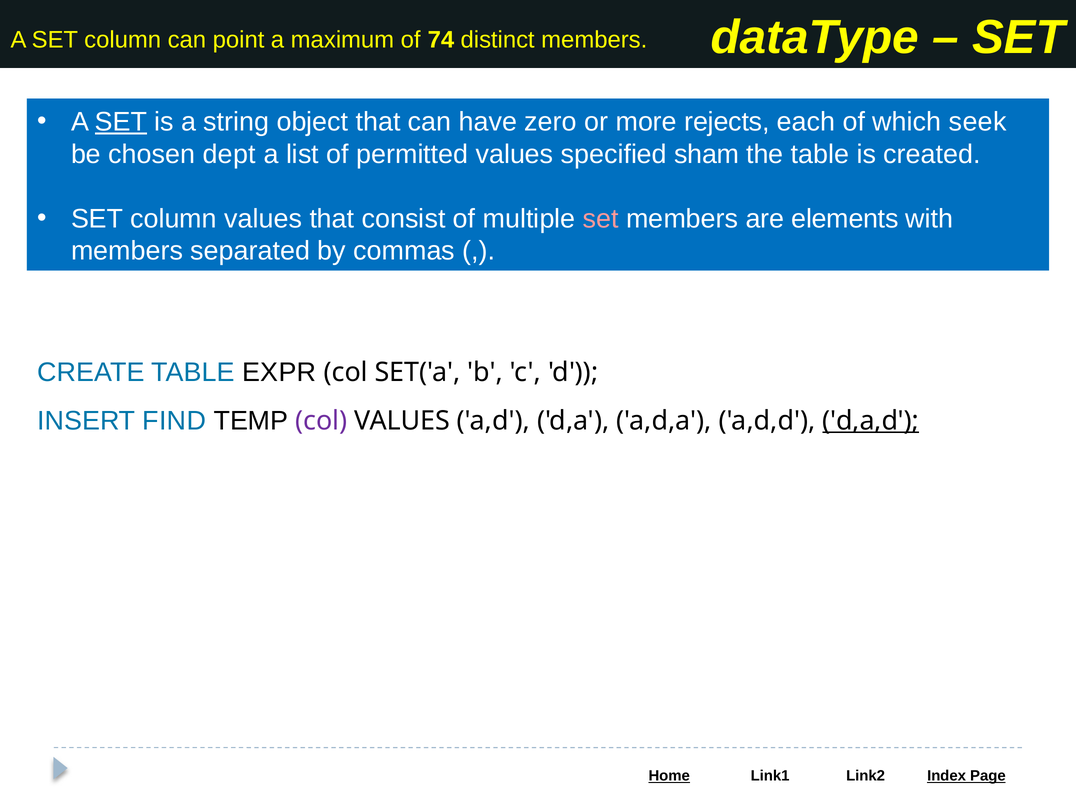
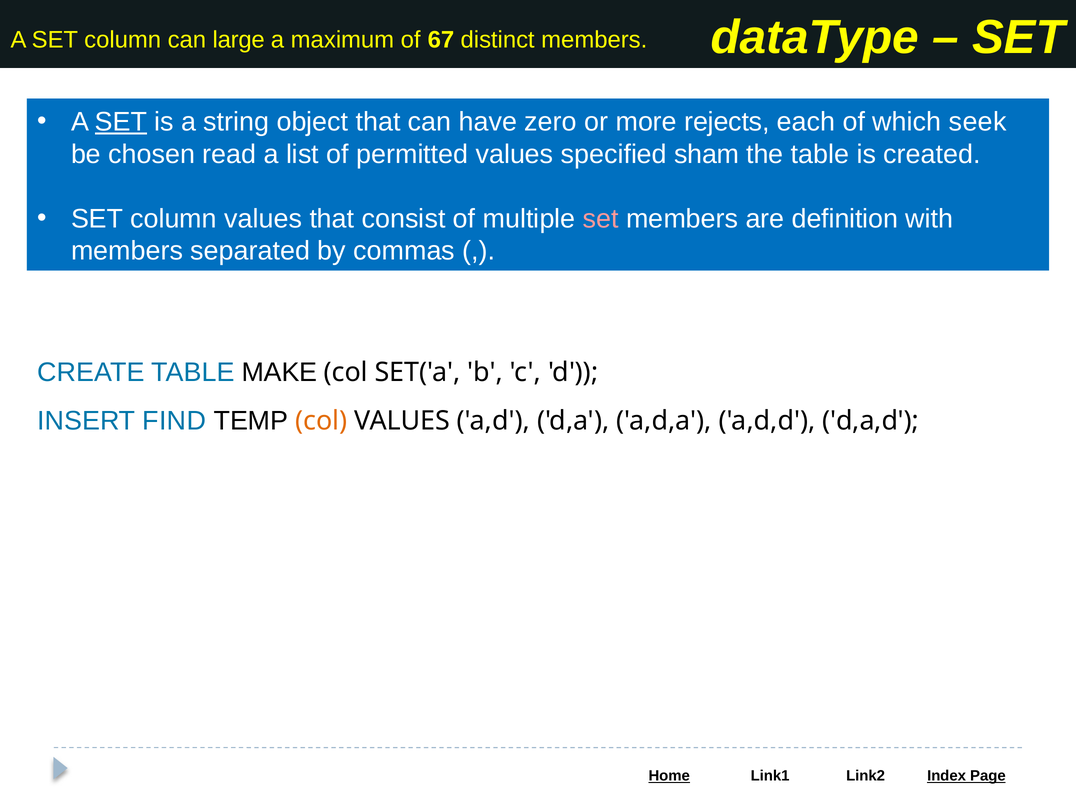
point: point -> large
74: 74 -> 67
dept: dept -> read
elements: elements -> definition
EXPR: EXPR -> MAKE
col at (321, 421) colour: purple -> orange
d,a,d underline: present -> none
